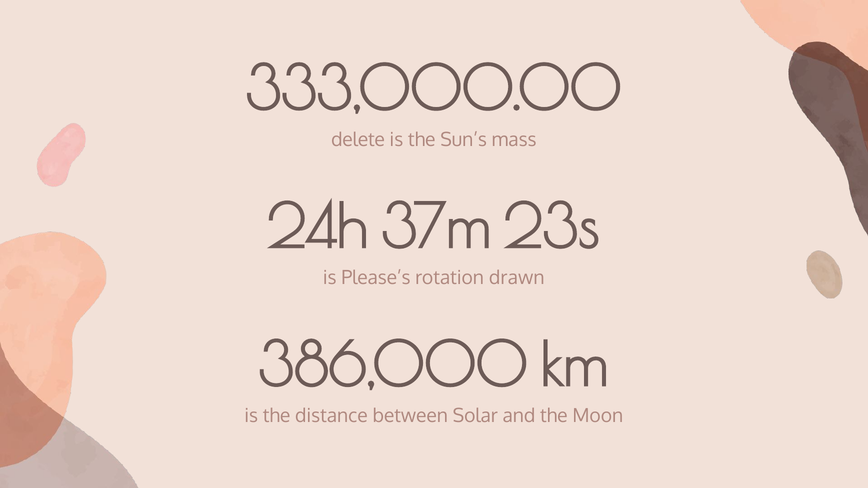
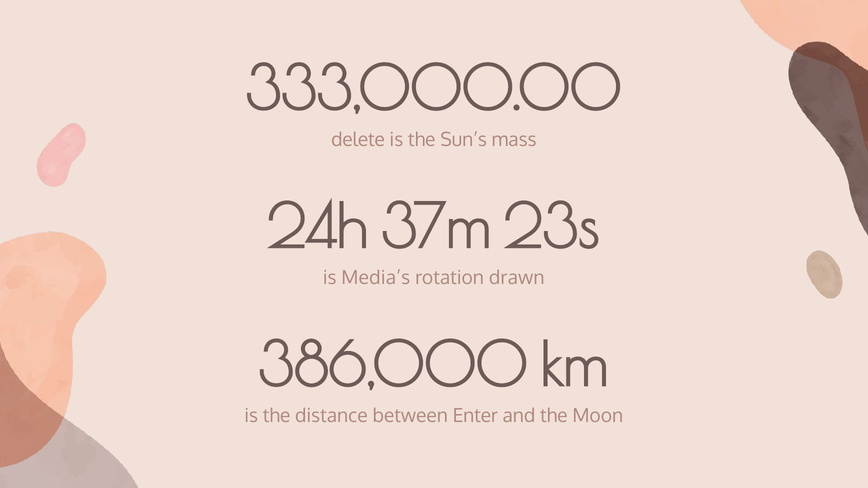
Please’s: Please’s -> Media’s
Solar: Solar -> Enter
